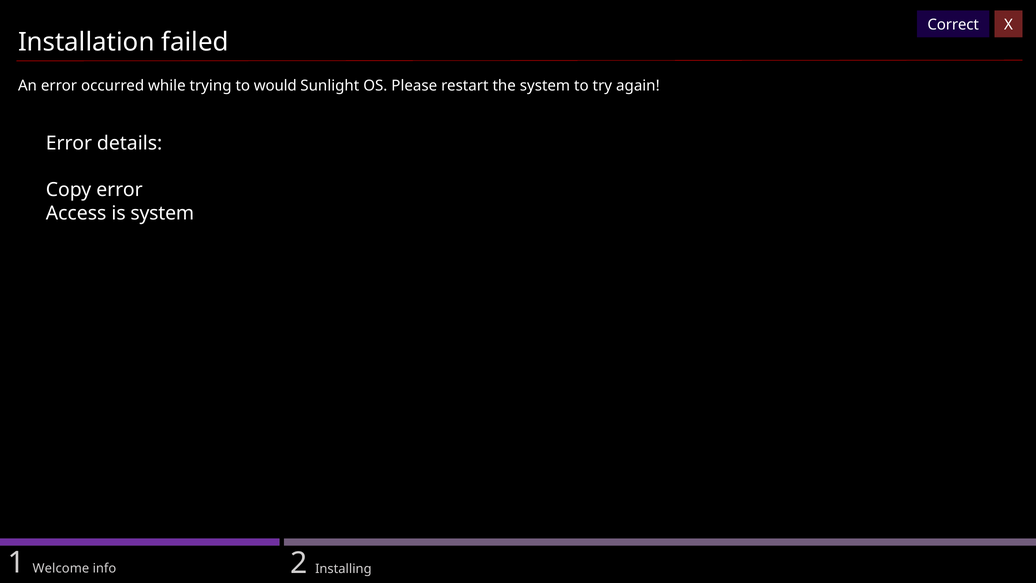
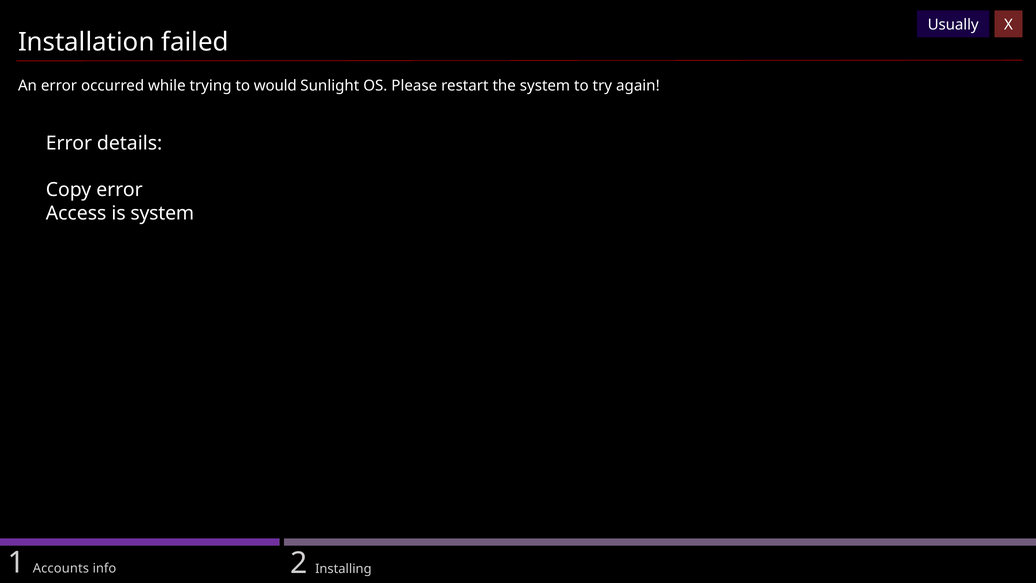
Correct: Correct -> Usually
Welcome: Welcome -> Accounts
